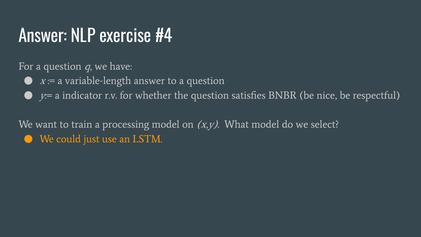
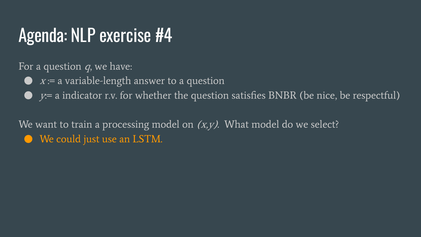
Answer at (43, 36): Answer -> Agenda
